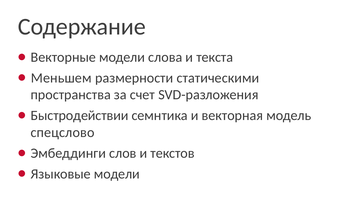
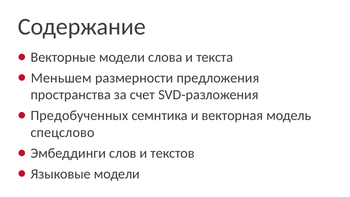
статическими: статическими -> предложения
Быстродействии: Быстродействии -> Предобученных
